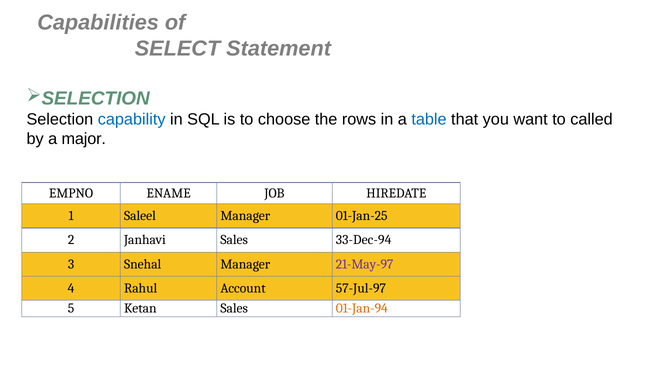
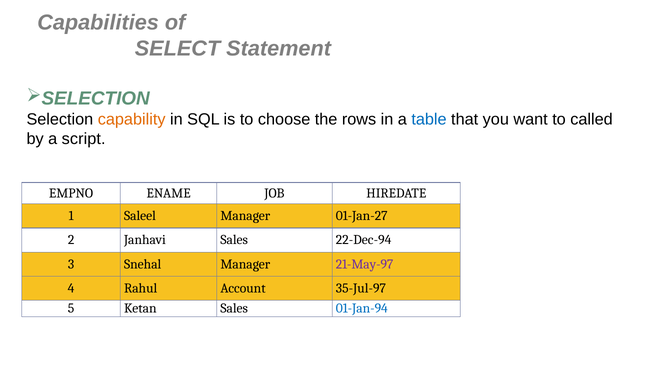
capability colour: blue -> orange
major: major -> script
01-Jan-25: 01-Jan-25 -> 01-Jan-27
33-Dec-94: 33-Dec-94 -> 22-Dec-94
57-Jul-97: 57-Jul-97 -> 35-Jul-97
01-Jan-94 colour: orange -> blue
